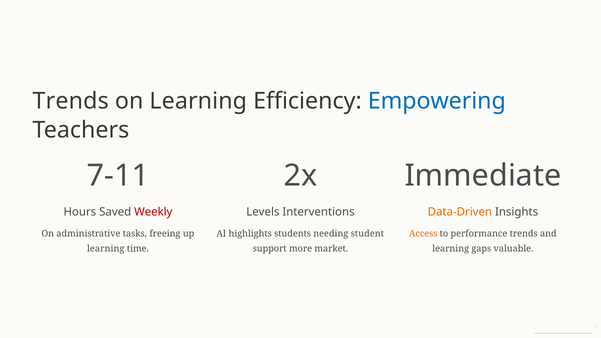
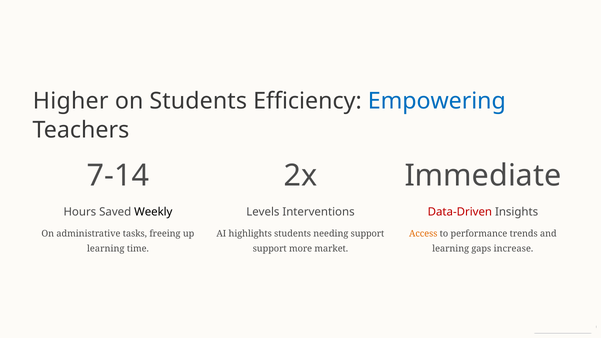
Trends at (71, 101): Trends -> Higher
on Learning: Learning -> Students
7-11: 7-11 -> 7-14
Weekly colour: red -> black
Data-Driven colour: orange -> red
needing student: student -> support
valuable: valuable -> increase
